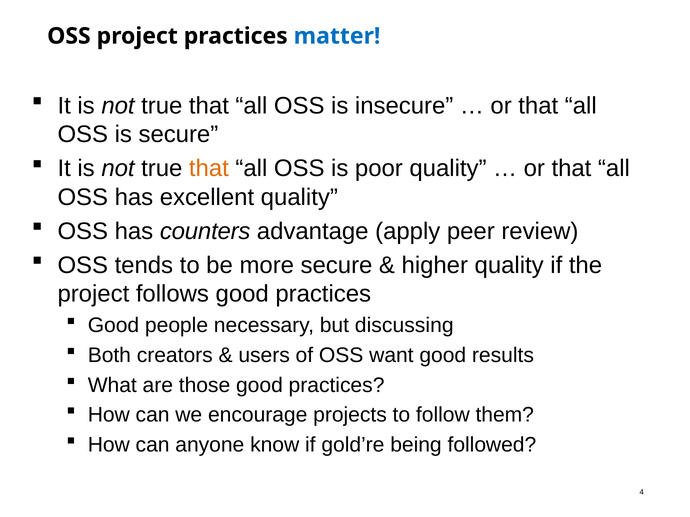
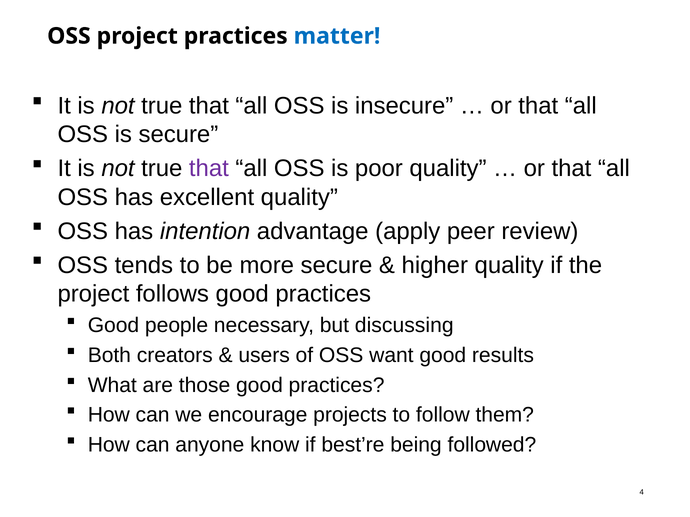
that at (209, 169) colour: orange -> purple
counters: counters -> intention
gold’re: gold’re -> best’re
